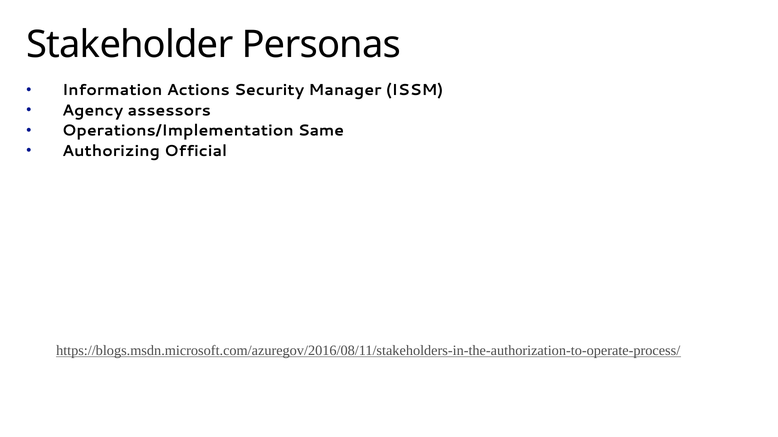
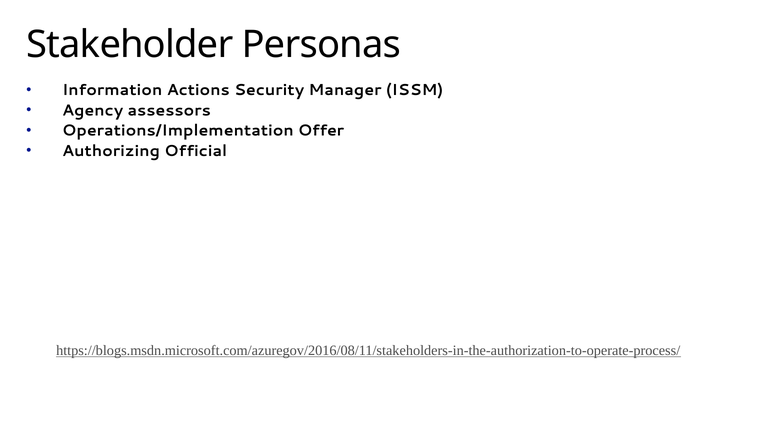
Same: Same -> Offer
